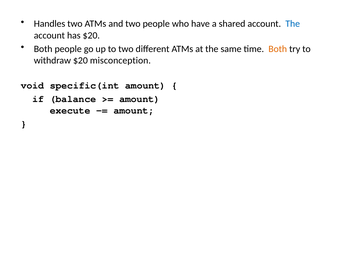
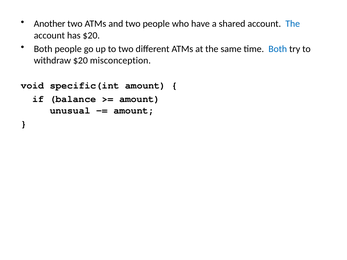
Handles: Handles -> Another
Both at (278, 49) colour: orange -> blue
execute: execute -> unusual
